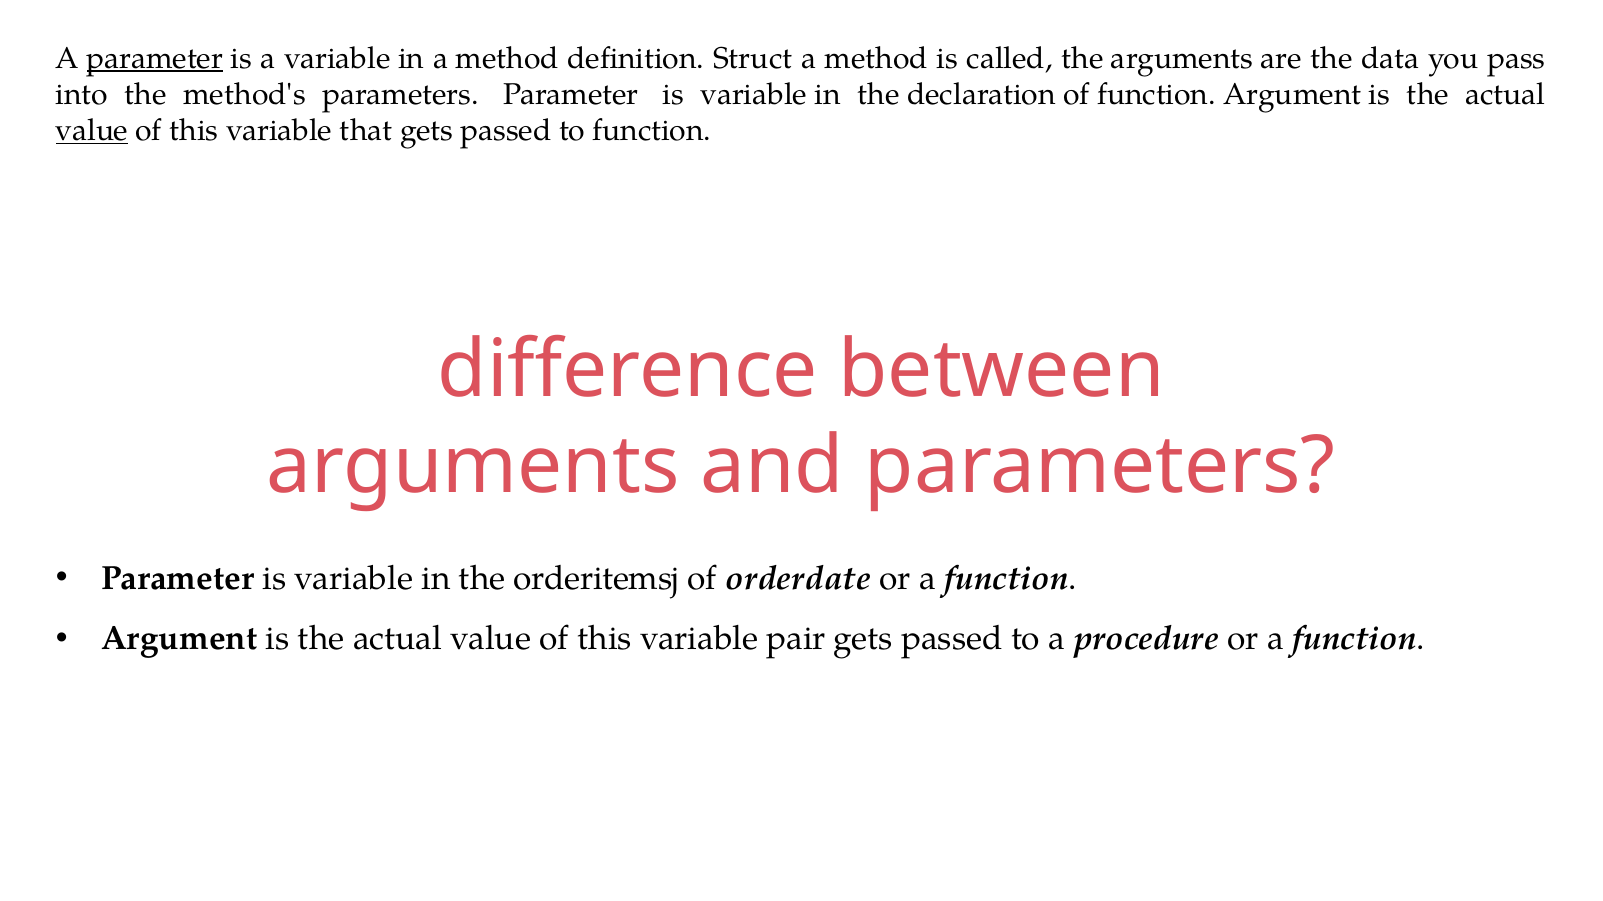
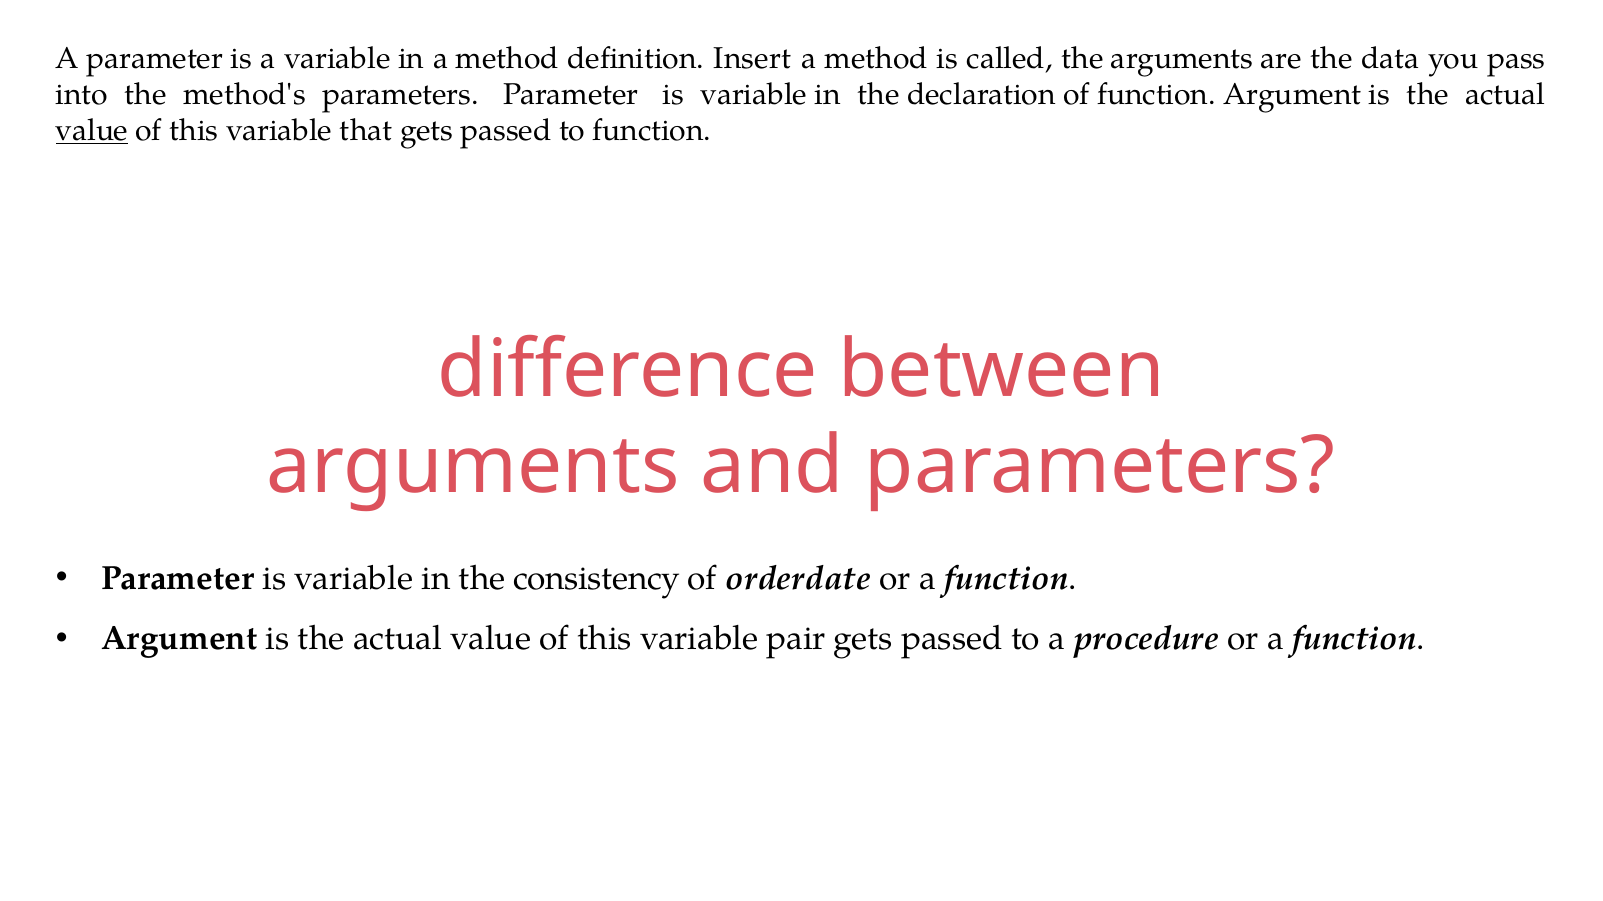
parameter at (155, 59) underline: present -> none
Struct: Struct -> Insert
orderitemsj: orderitemsj -> consistency
